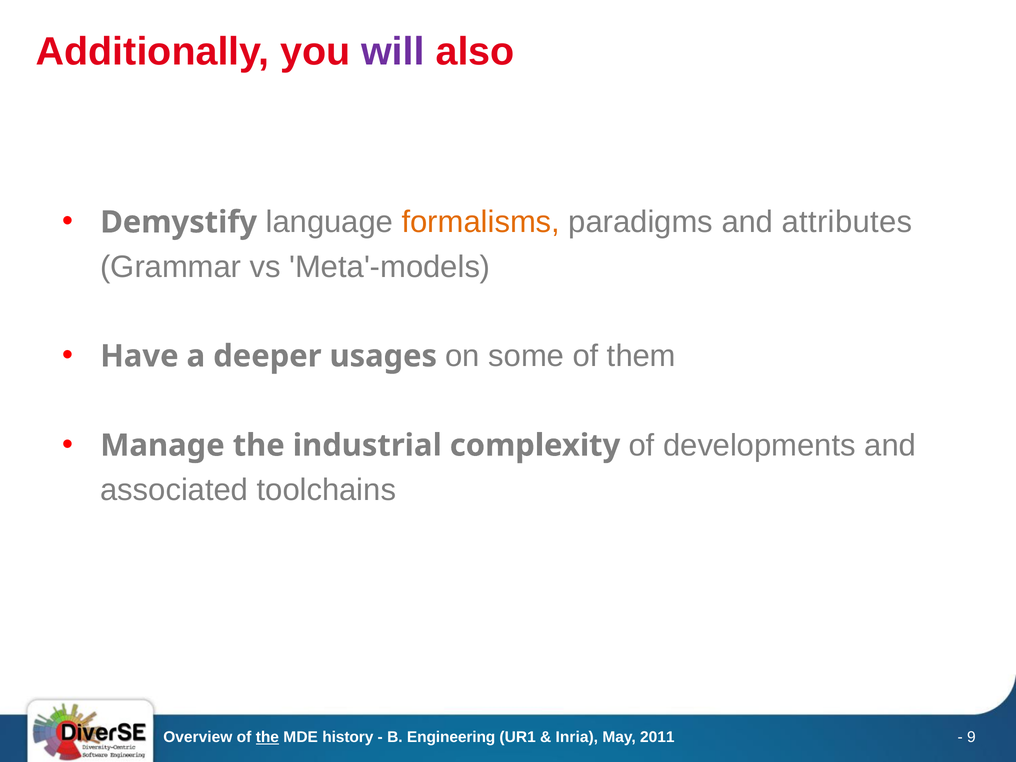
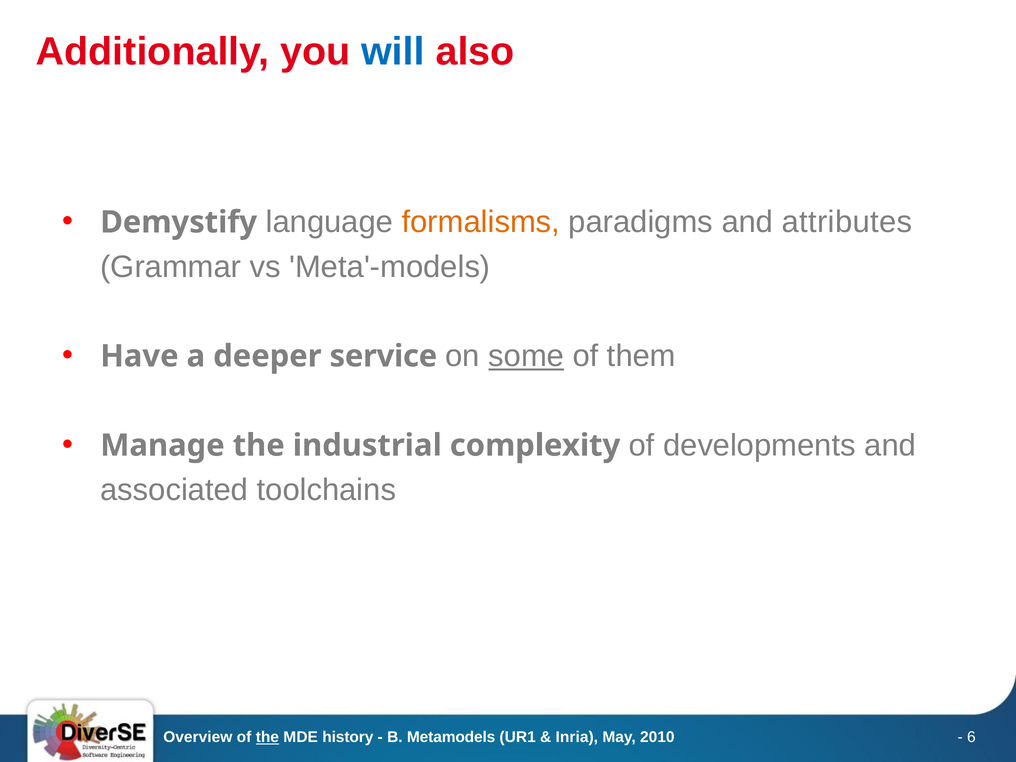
will colour: purple -> blue
usages: usages -> service
some underline: none -> present
Engineering: Engineering -> Metamodels
2011: 2011 -> 2010
9: 9 -> 6
